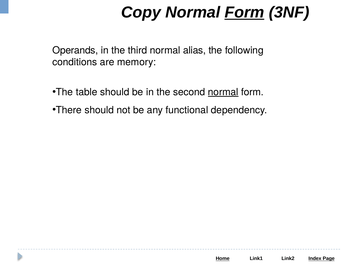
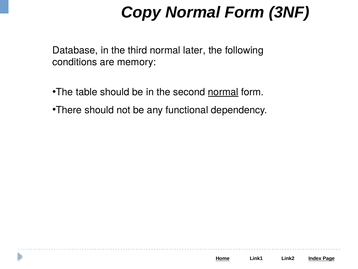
Form at (244, 12) underline: present -> none
Operands: Operands -> Database
alias: alias -> later
